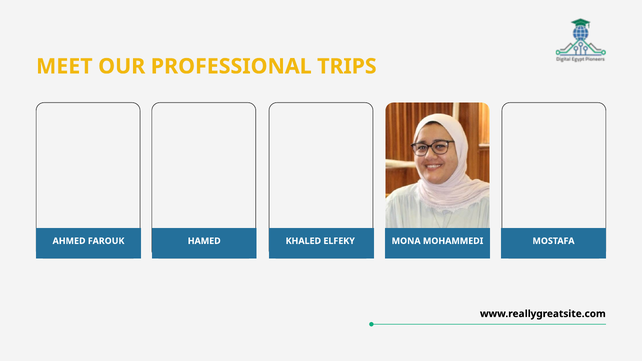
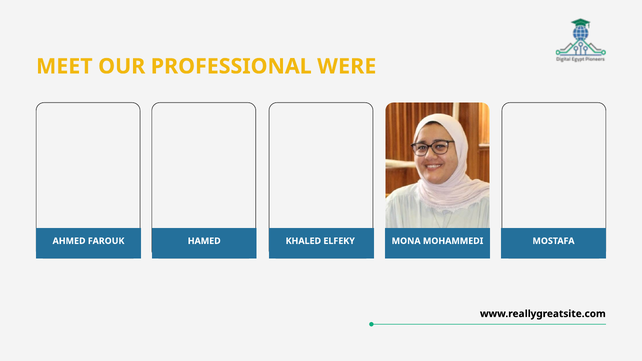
TRIPS: TRIPS -> WERE
